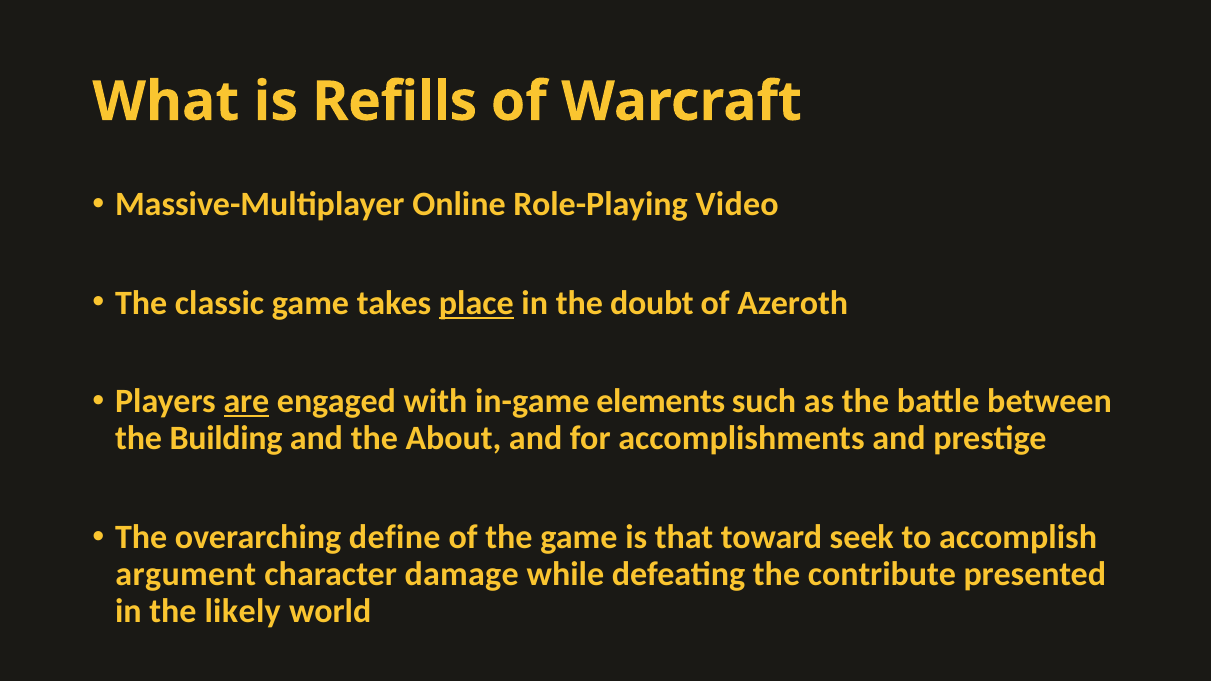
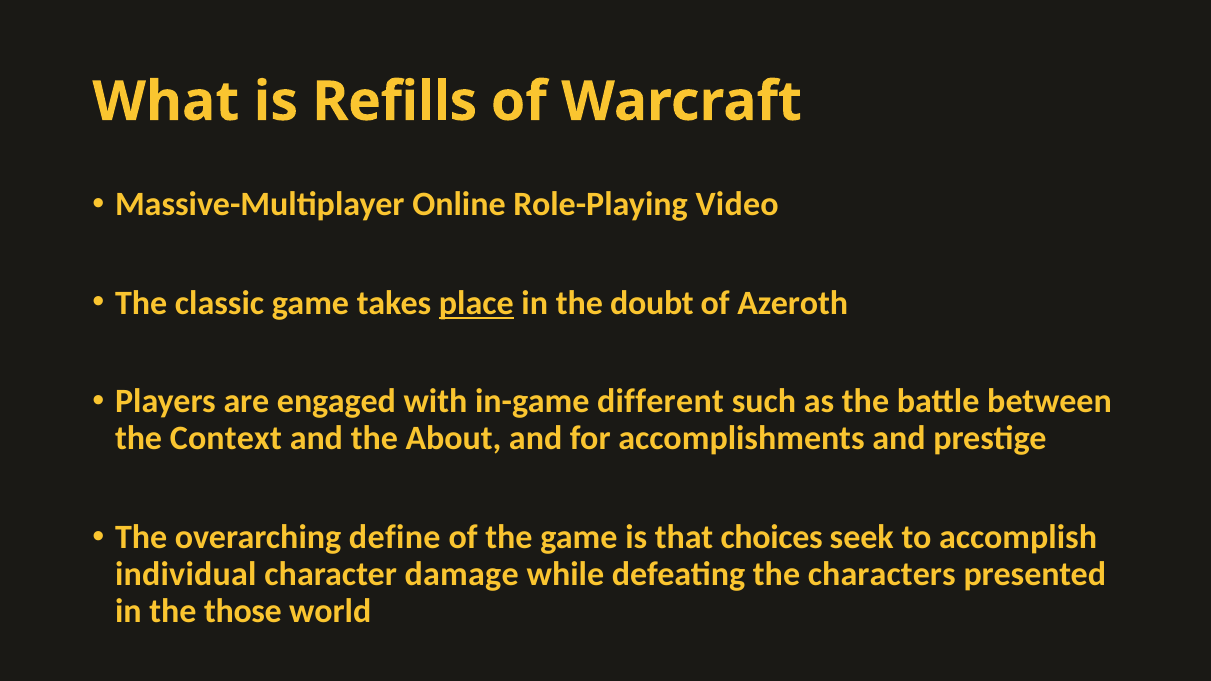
are underline: present -> none
elements: elements -> different
Building: Building -> Context
toward: toward -> choices
argument: argument -> individual
contribute: contribute -> characters
likely: likely -> those
